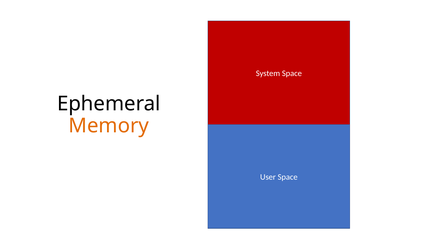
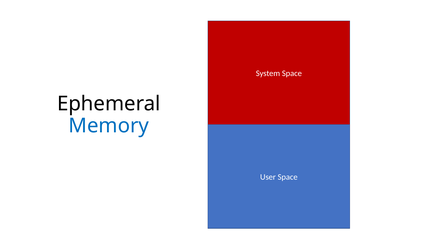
Memory colour: orange -> blue
